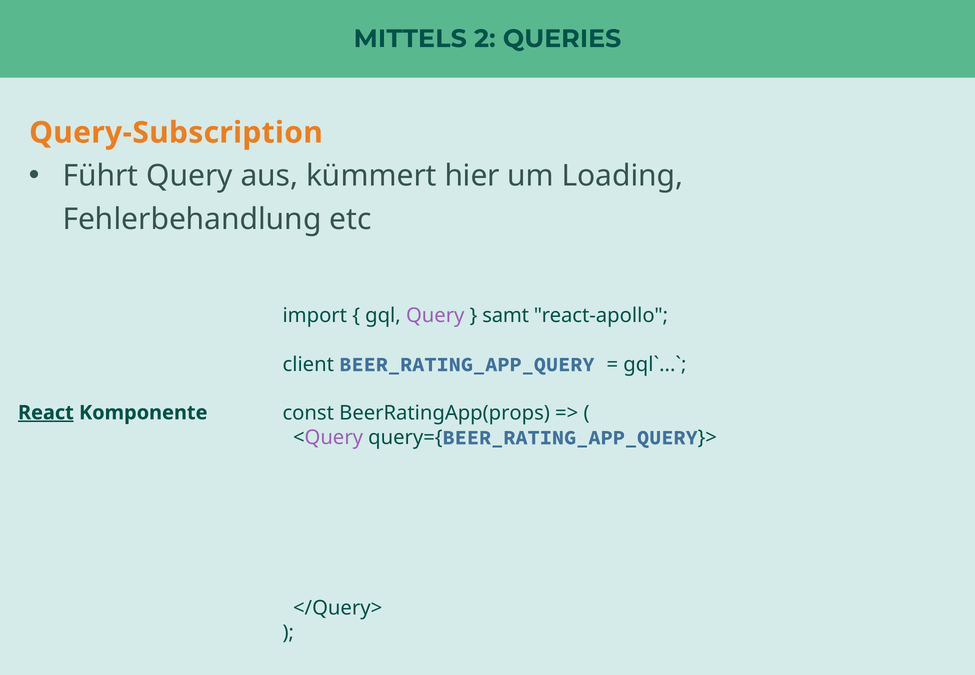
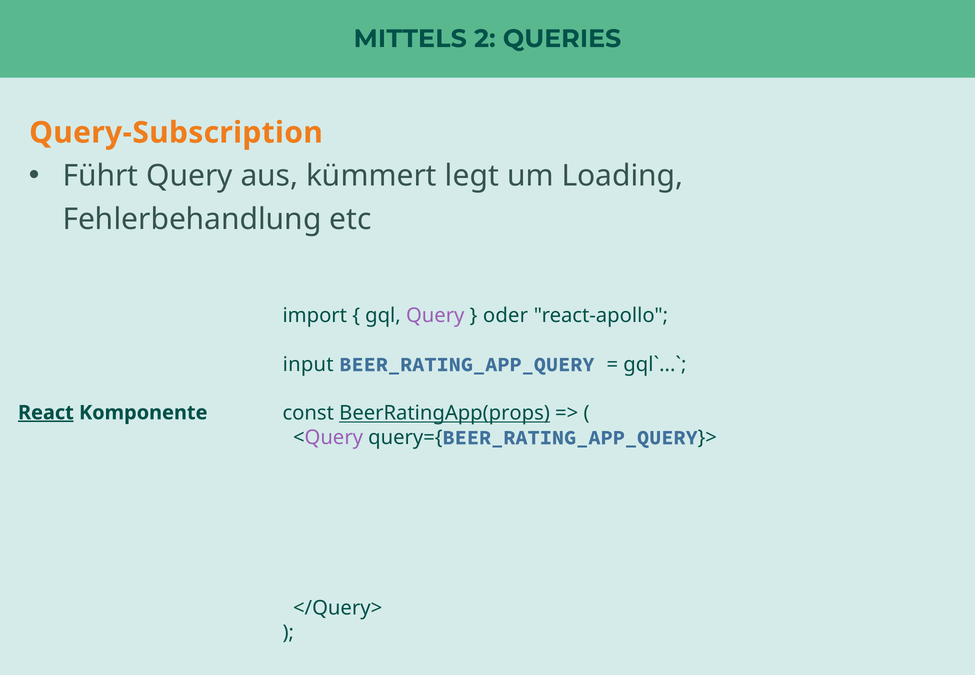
hier: hier -> legt
samt: samt -> oder
client: client -> input
BeerRatingApp(props underline: none -> present
